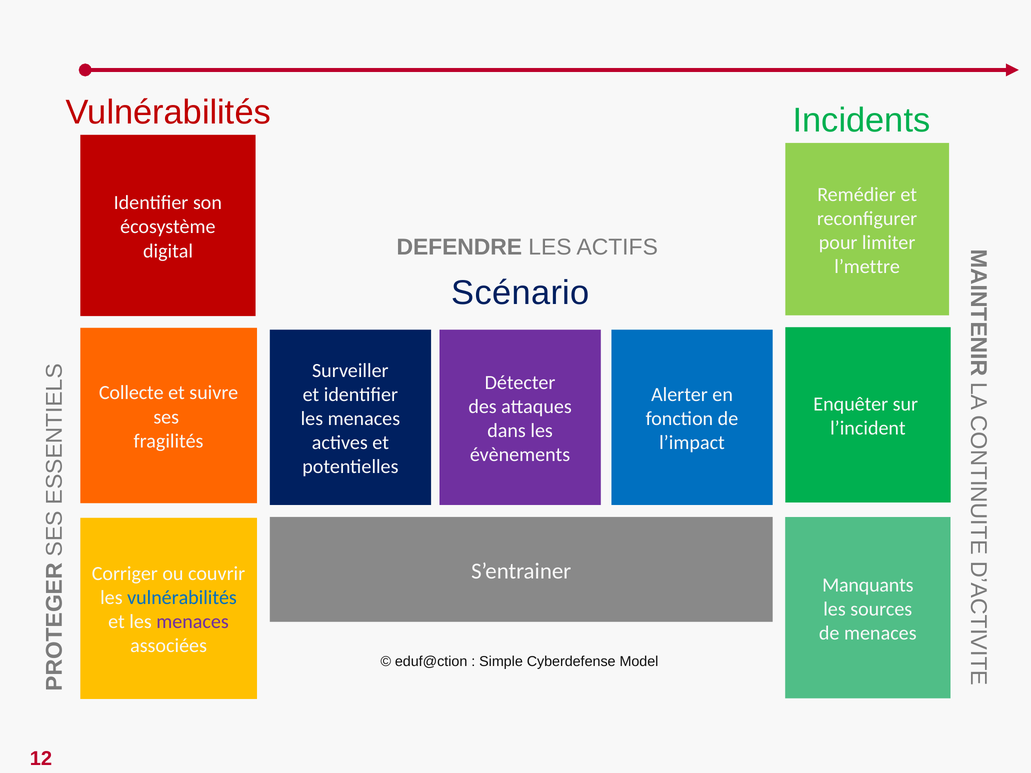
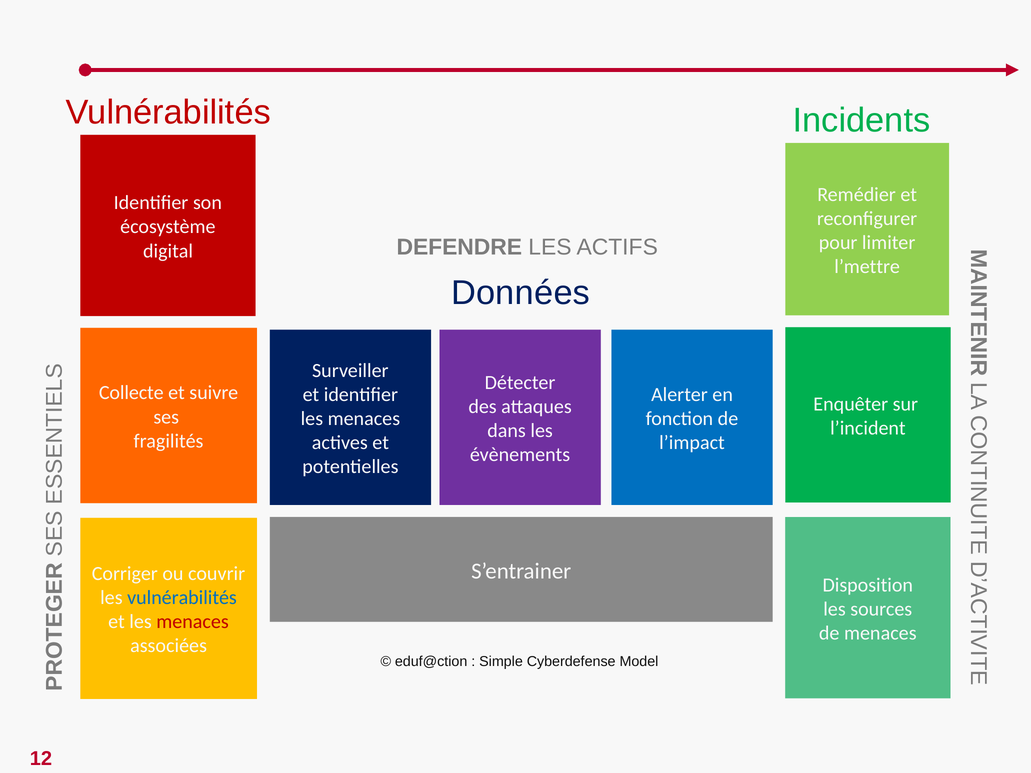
Scénario: Scénario -> Données
Manquants: Manquants -> Disposition
menaces at (193, 622) colour: purple -> red
